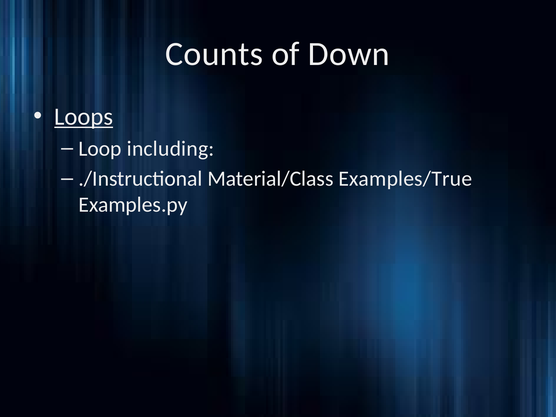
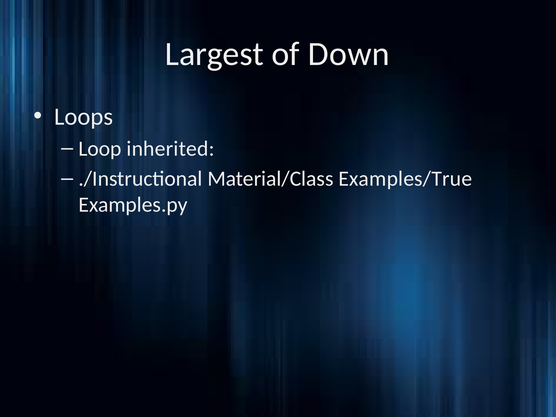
Counts: Counts -> Largest
Loops underline: present -> none
including: including -> inherited
